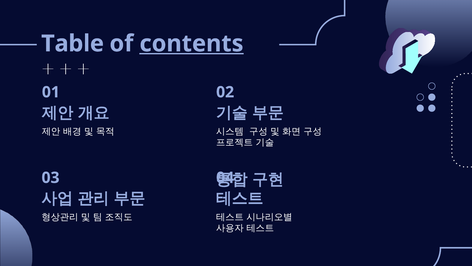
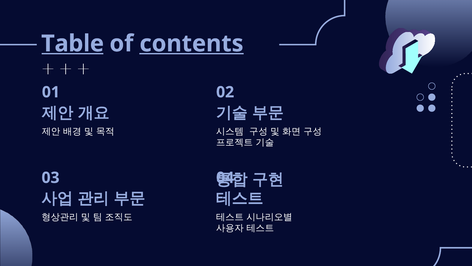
Table underline: none -> present
